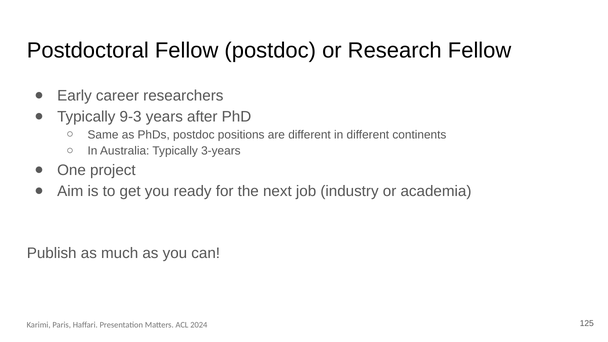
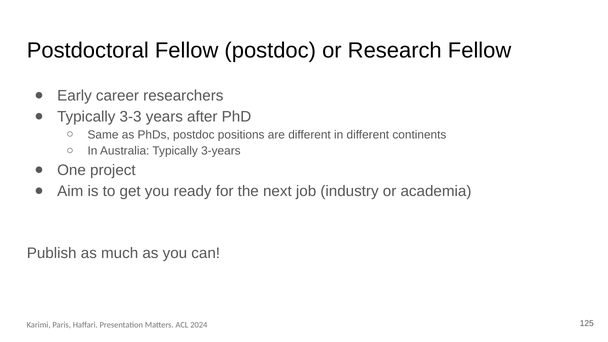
9-3: 9-3 -> 3-3
